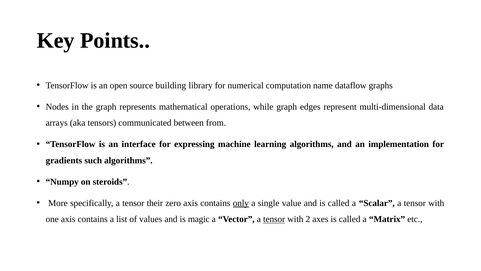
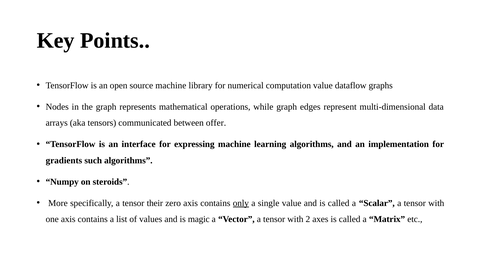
source building: building -> machine
computation name: name -> value
from: from -> offer
tensor at (274, 219) underline: present -> none
